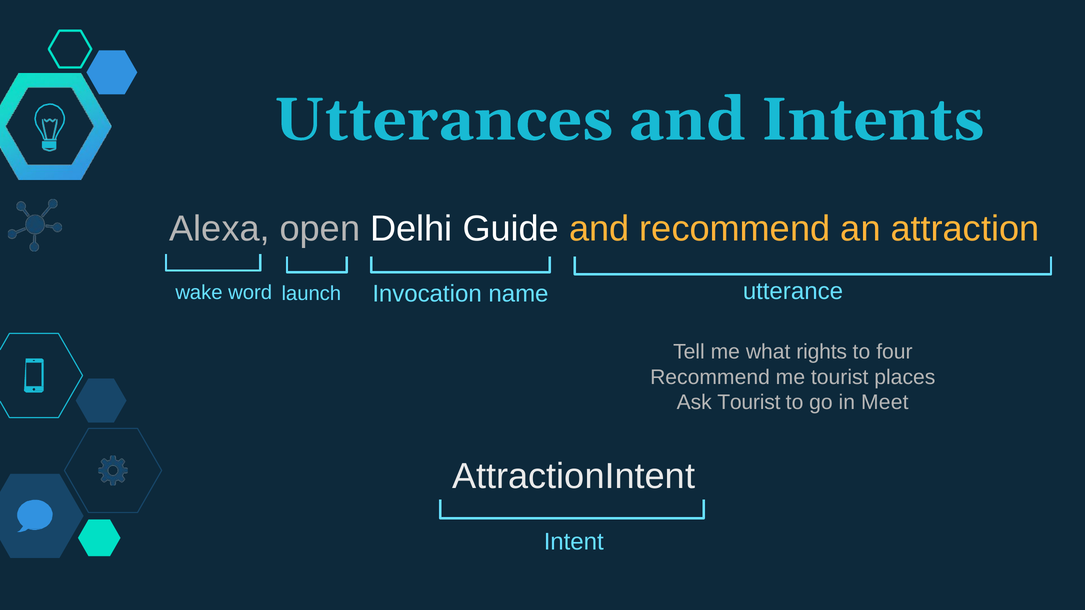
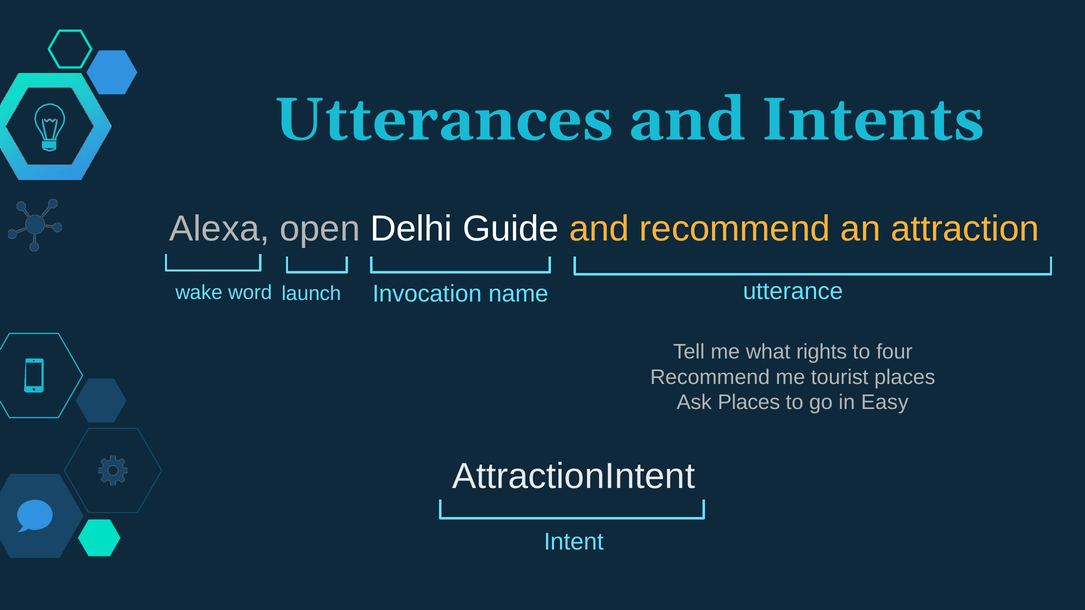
Ask Tourist: Tourist -> Places
Meet: Meet -> Easy
